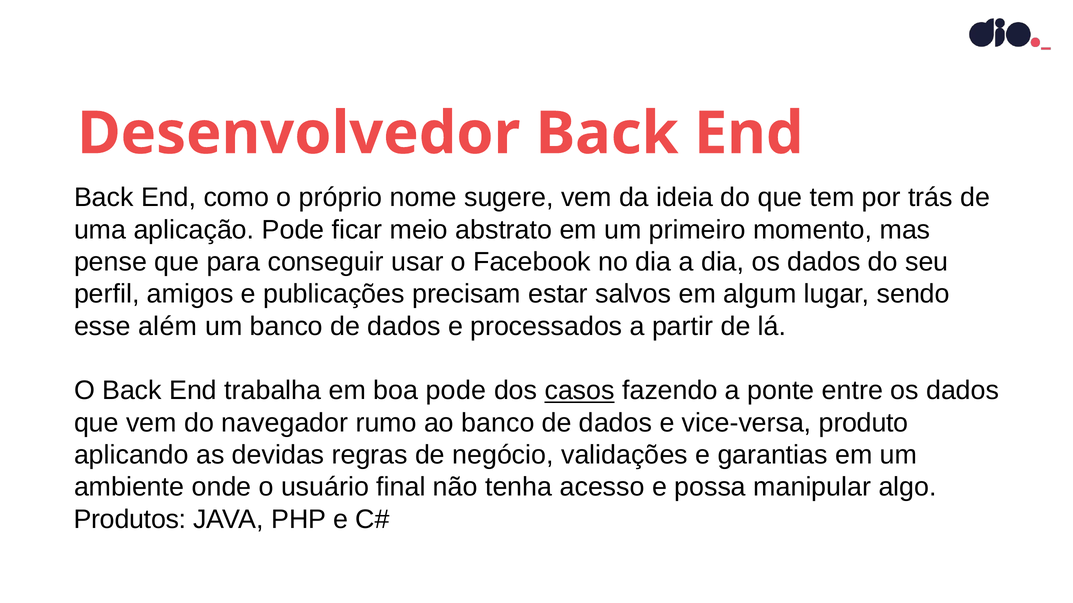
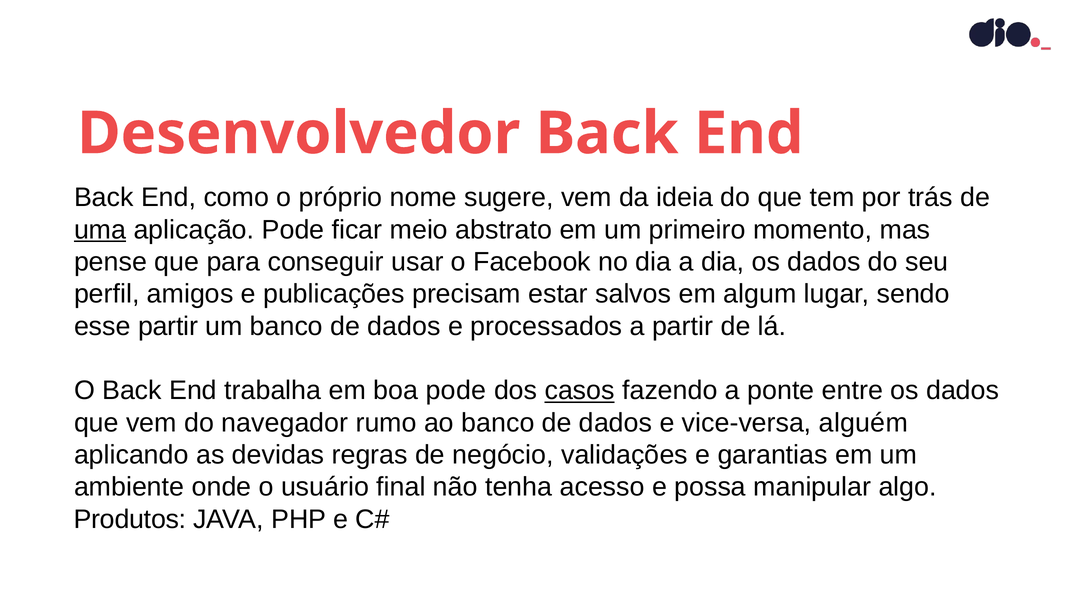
uma underline: none -> present
esse além: além -> partir
produto: produto -> alguém
